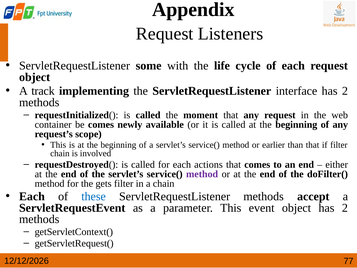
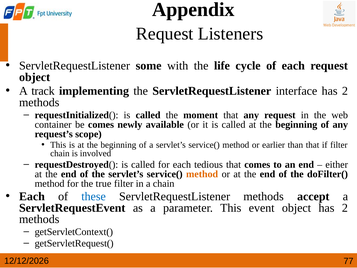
actions: actions -> tedious
method at (202, 174) colour: purple -> orange
gets: gets -> true
